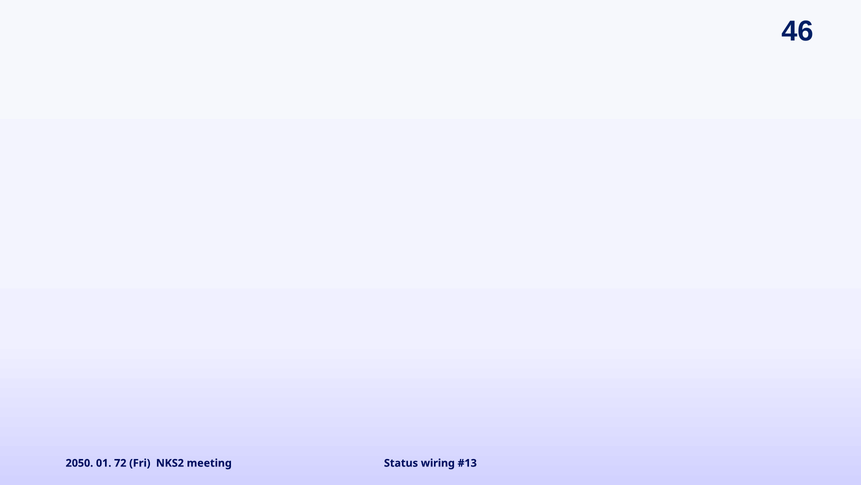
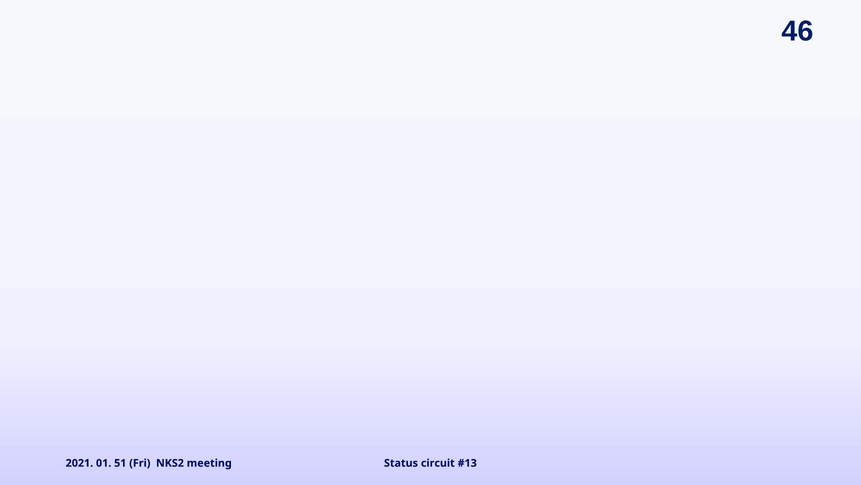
2050: 2050 -> 2021
72: 72 -> 51
wiring: wiring -> circuit
